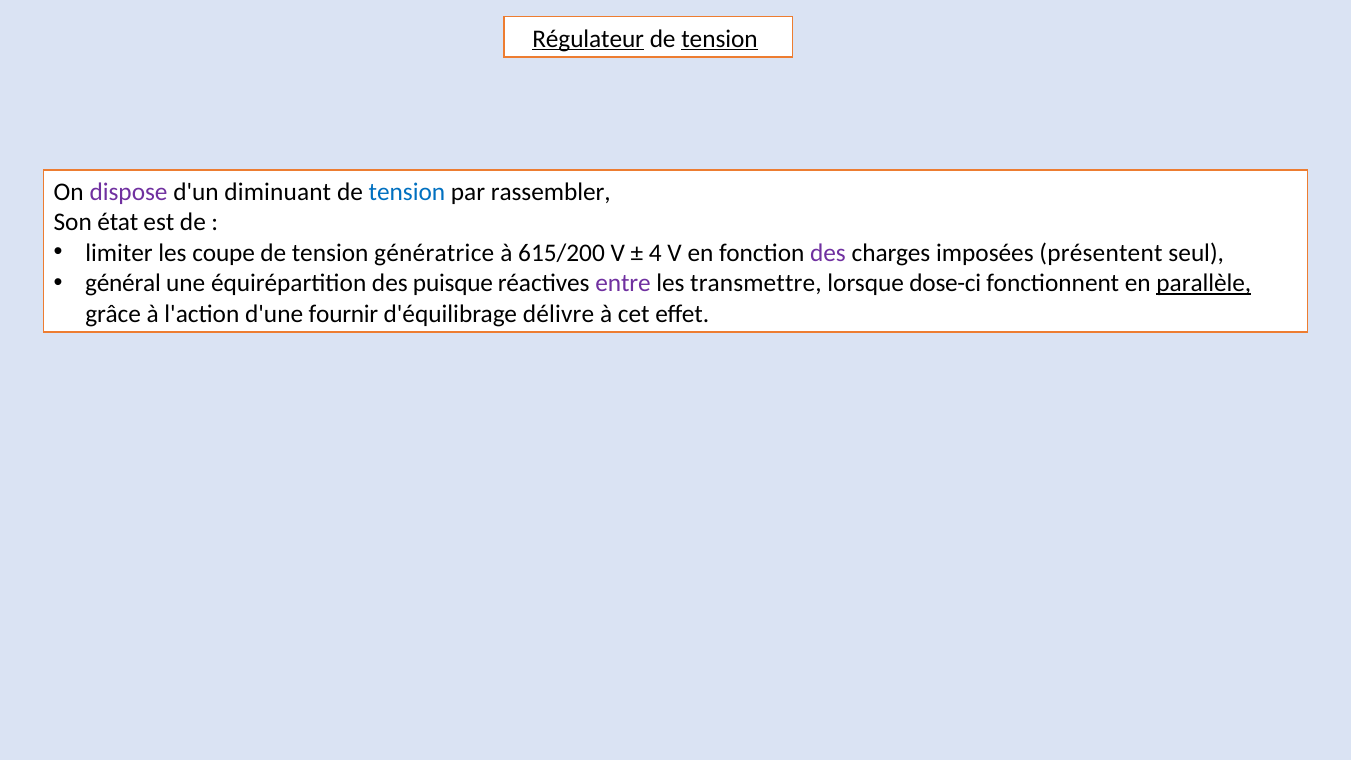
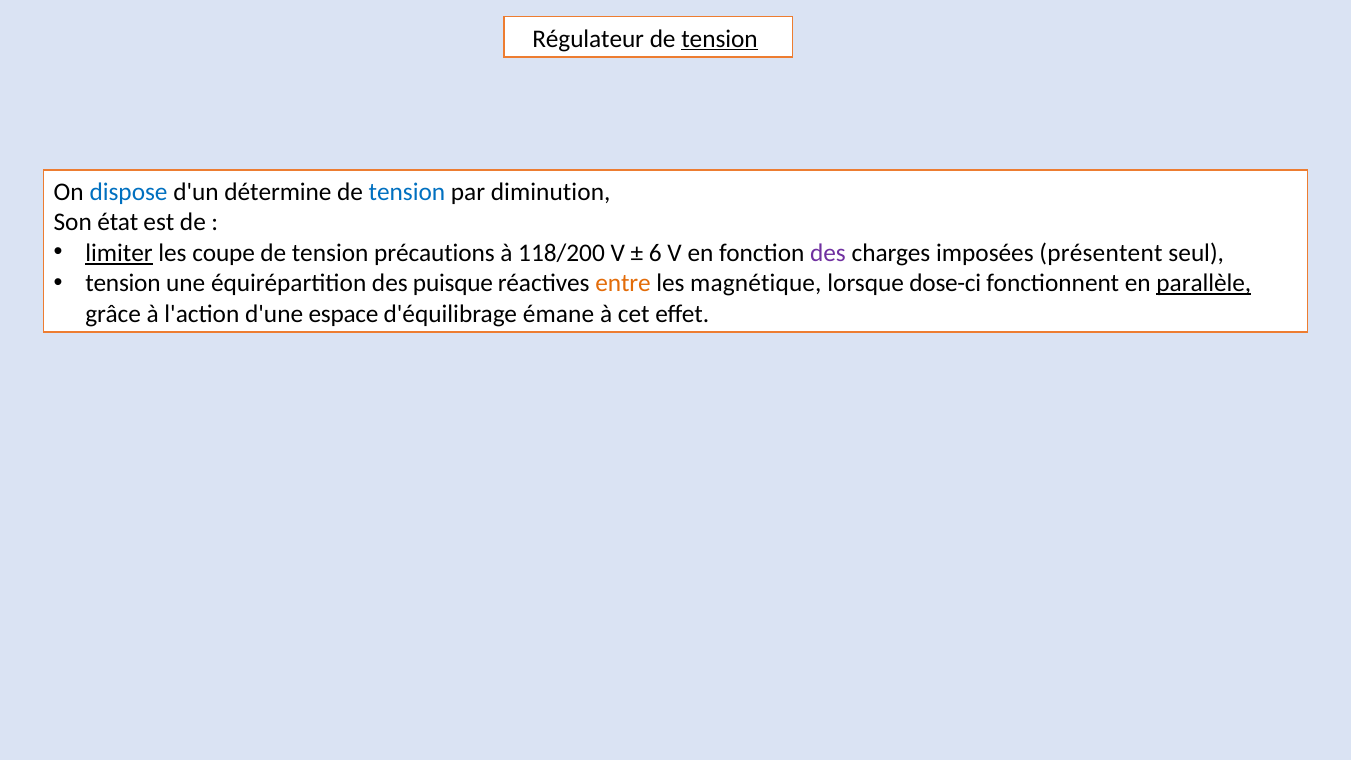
Régulateur underline: present -> none
dispose colour: purple -> blue
diminuant: diminuant -> détermine
rassembler: rassembler -> diminution
limiter underline: none -> present
génératrice: génératrice -> précautions
615/200: 615/200 -> 118/200
4: 4 -> 6
général at (123, 283): général -> tension
entre colour: purple -> orange
transmettre: transmettre -> magnétique
fournir: fournir -> espace
délivre: délivre -> émane
